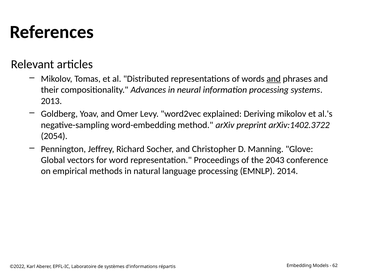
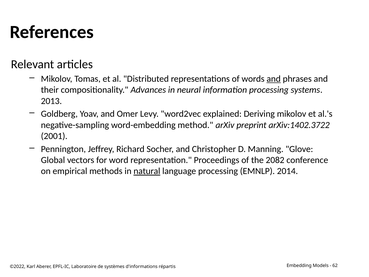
2054: 2054 -> 2001
2043: 2043 -> 2082
natural underline: none -> present
